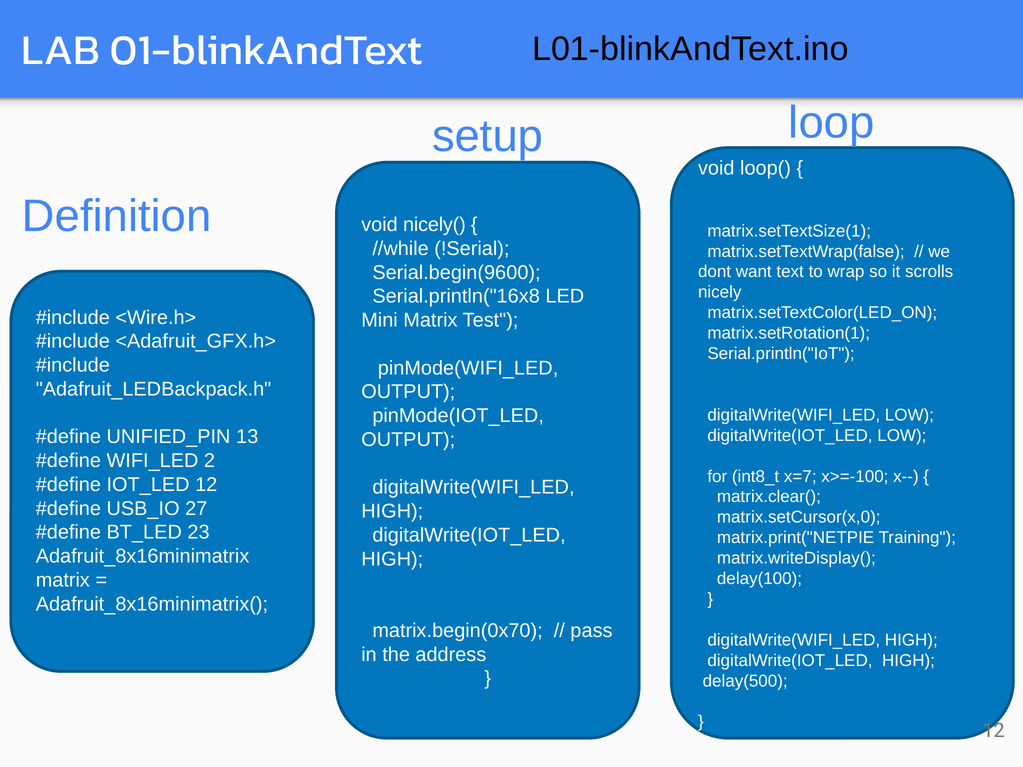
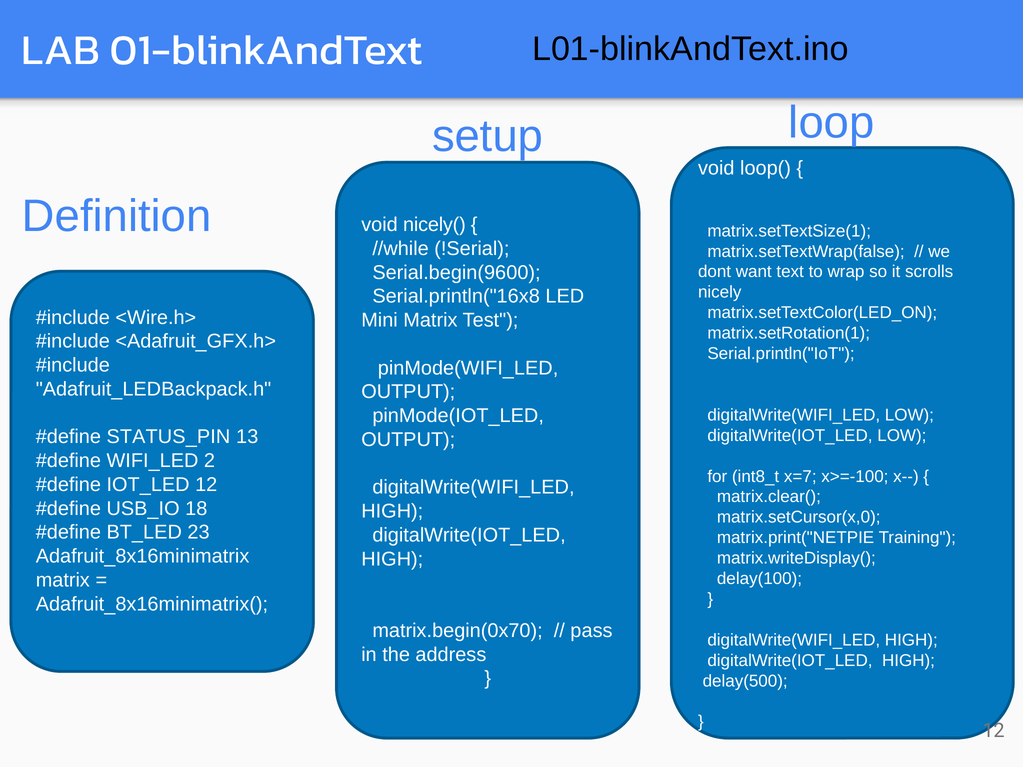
UNIFIED_PIN: UNIFIED_PIN -> STATUS_PIN
27: 27 -> 18
